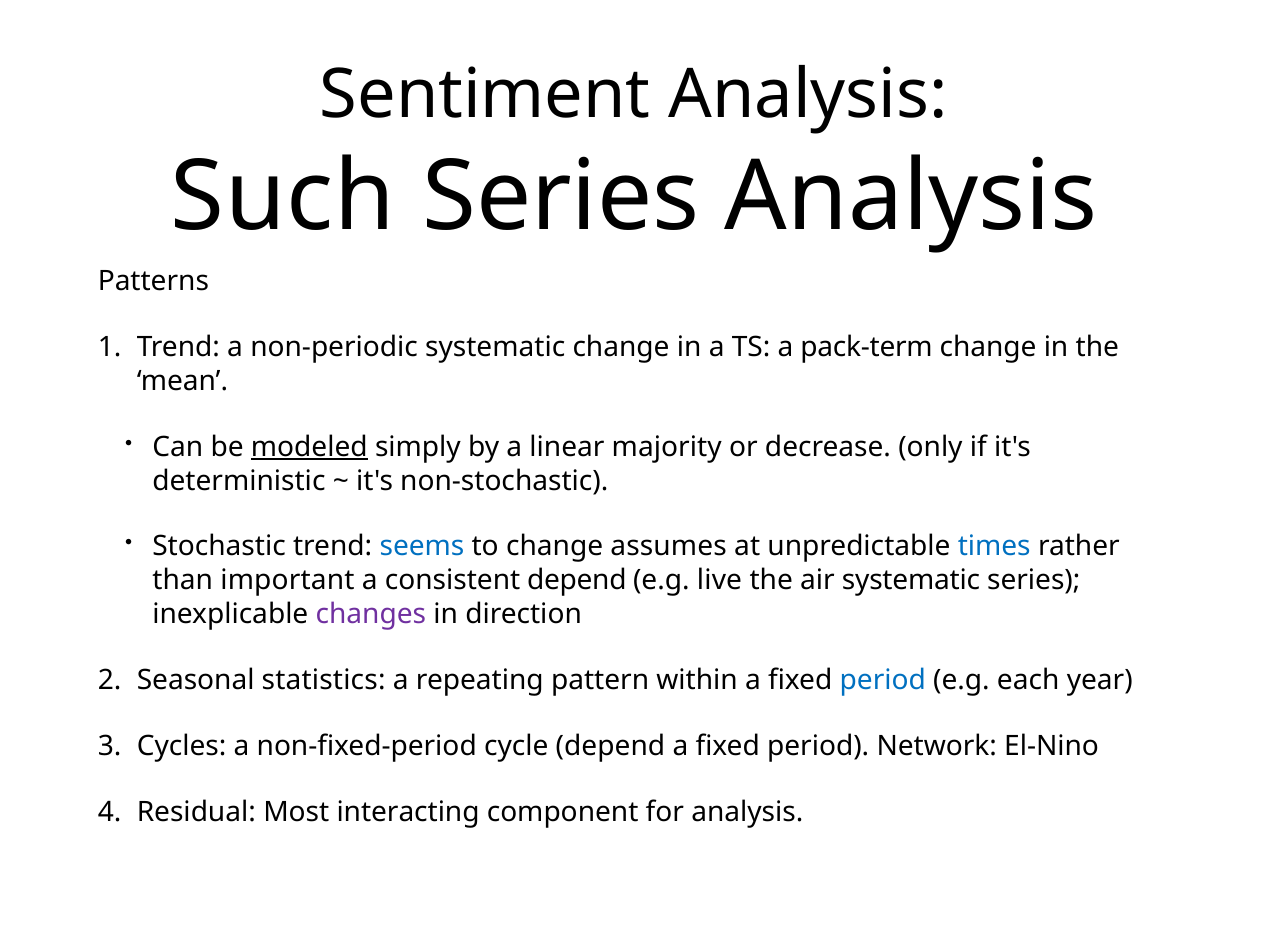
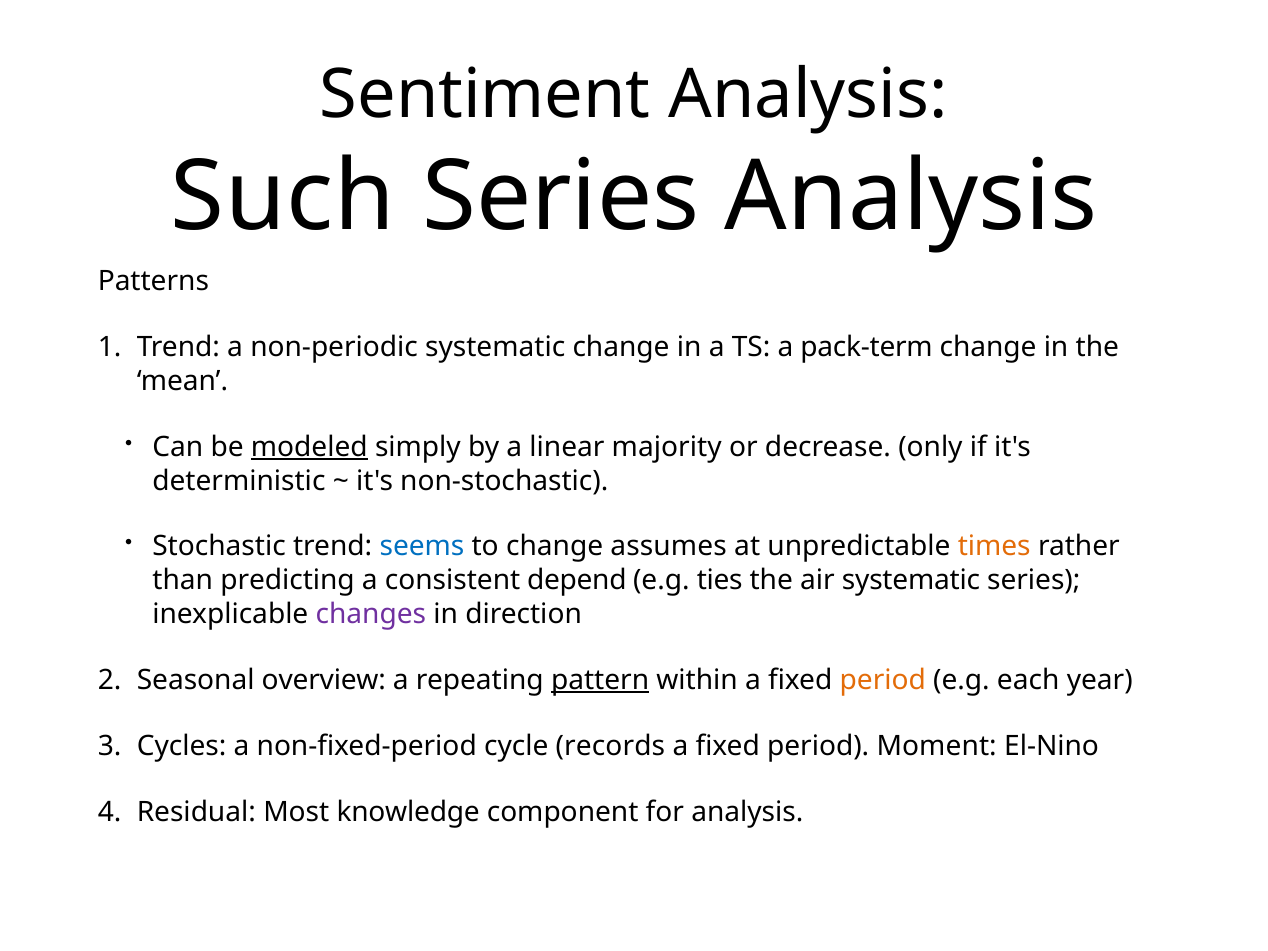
times colour: blue -> orange
important: important -> predicting
live: live -> ties
statistics: statistics -> overview
pattern underline: none -> present
period at (883, 680) colour: blue -> orange
cycle depend: depend -> records
Network: Network -> Moment
interacting: interacting -> knowledge
